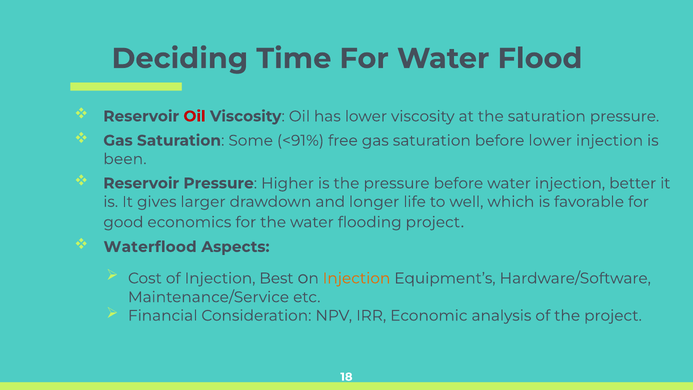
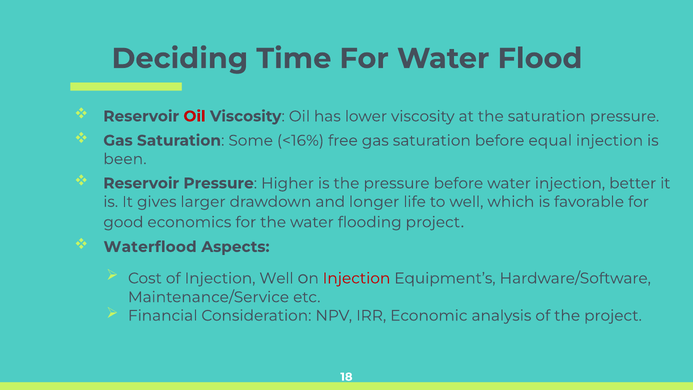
<91%: <91% -> <16%
before lower: lower -> equal
Injection Best: Best -> Well
Injection at (357, 278) colour: orange -> red
